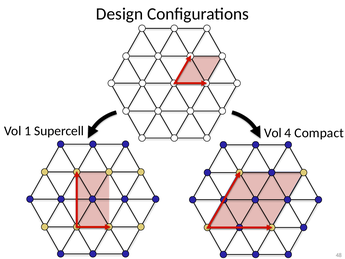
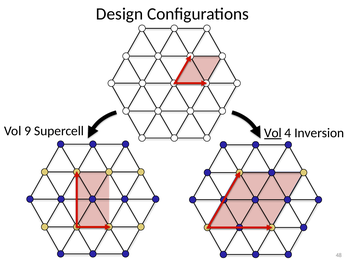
1: 1 -> 9
Vol at (273, 133) underline: none -> present
Compact: Compact -> Inversion
